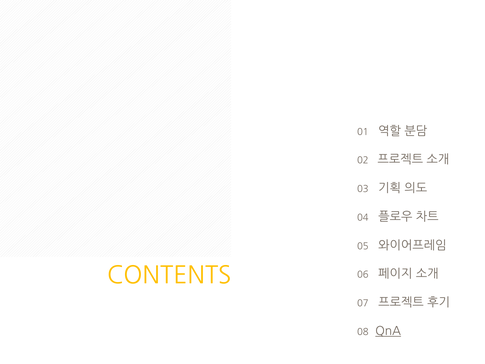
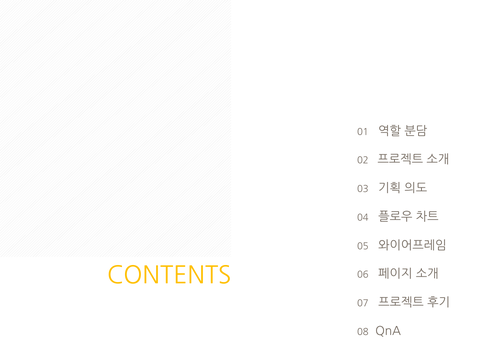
QnA underline: present -> none
